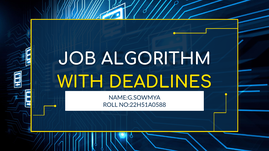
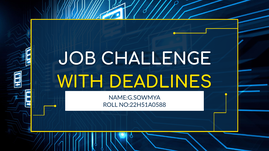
ALGORITHM: ALGORITHM -> CHALLENGE
